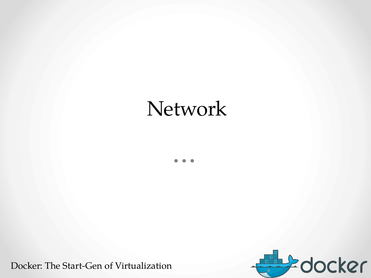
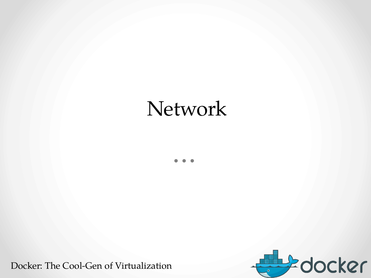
Start-Gen: Start-Gen -> Cool-Gen
